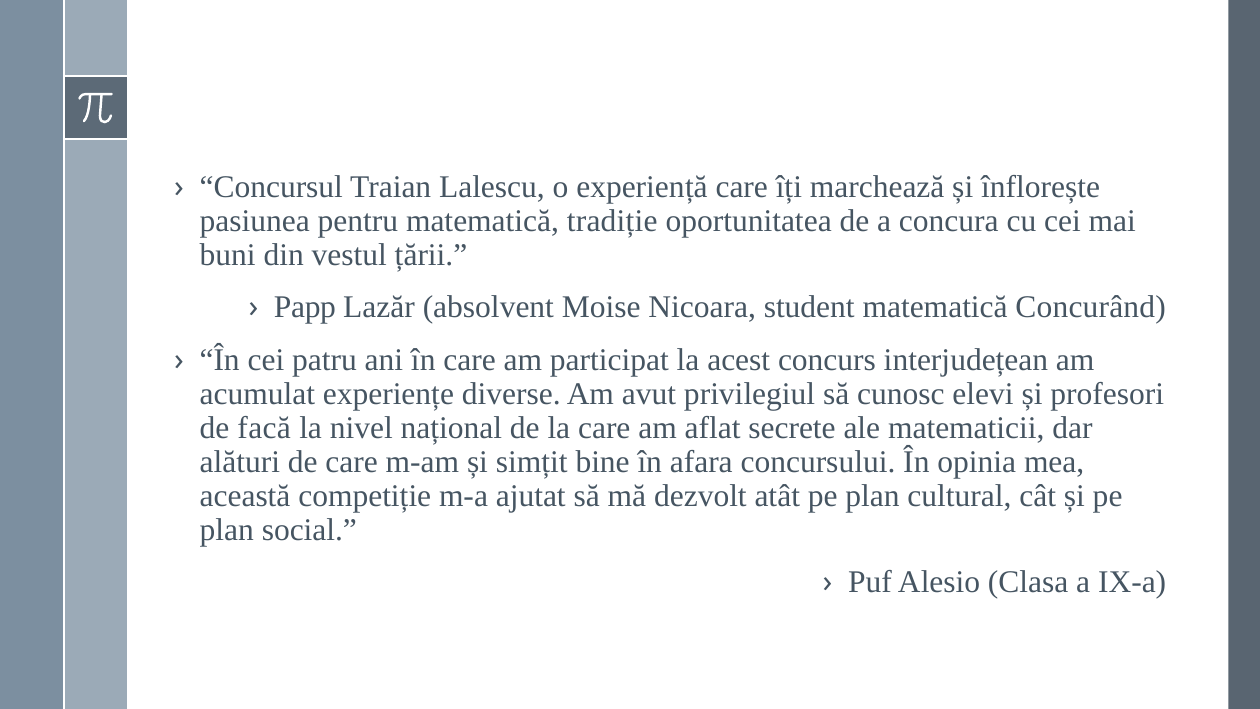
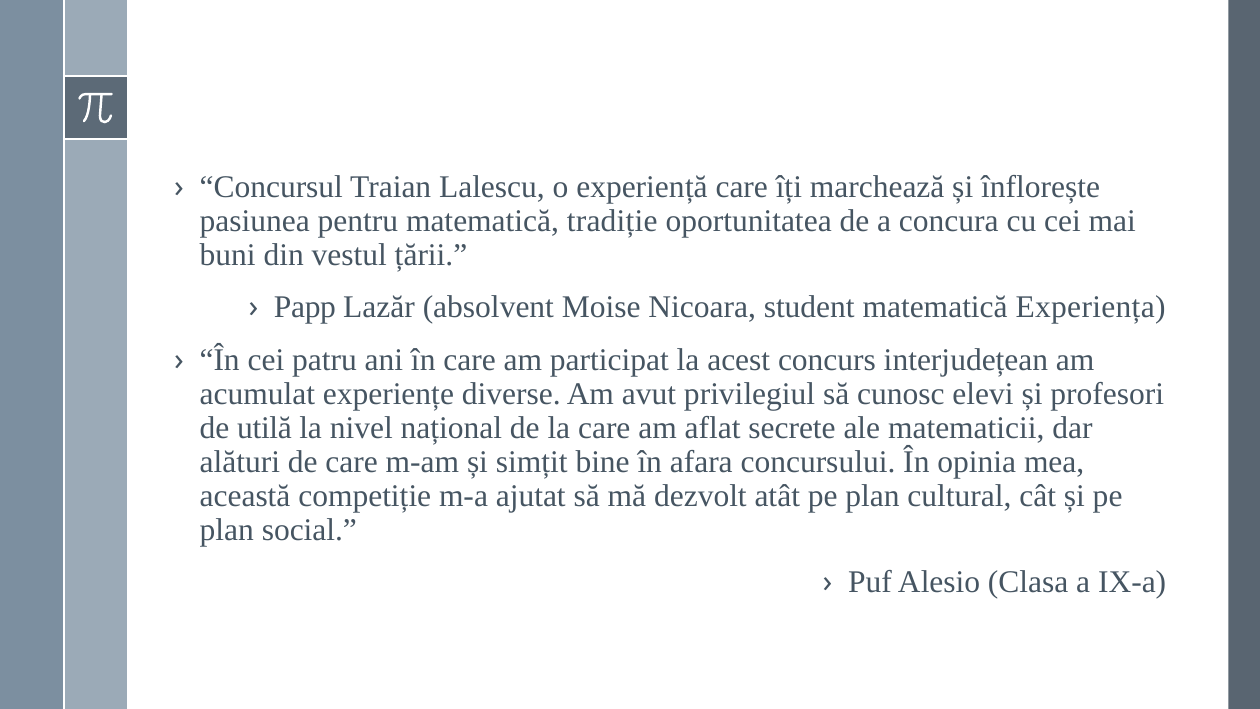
Concurând: Concurând -> Experiența
facă: facă -> utilă
